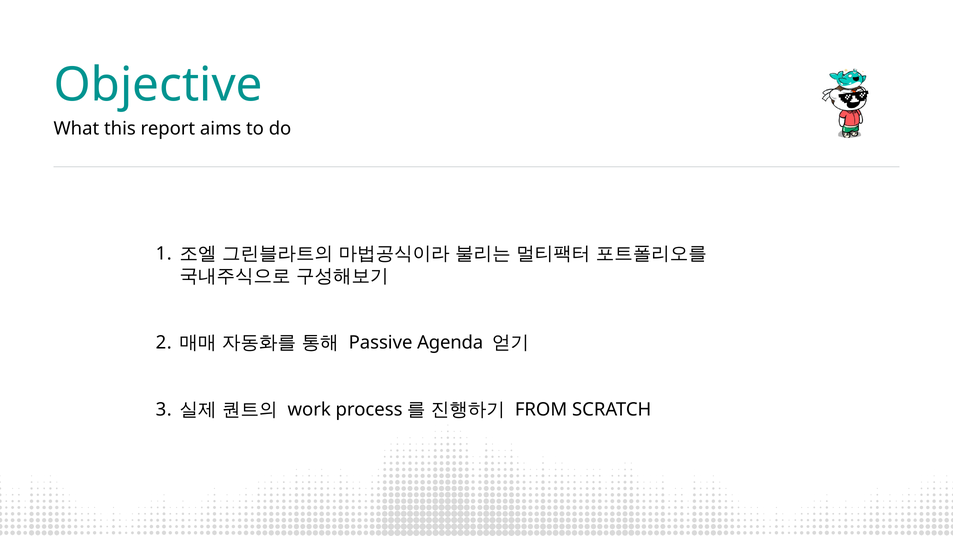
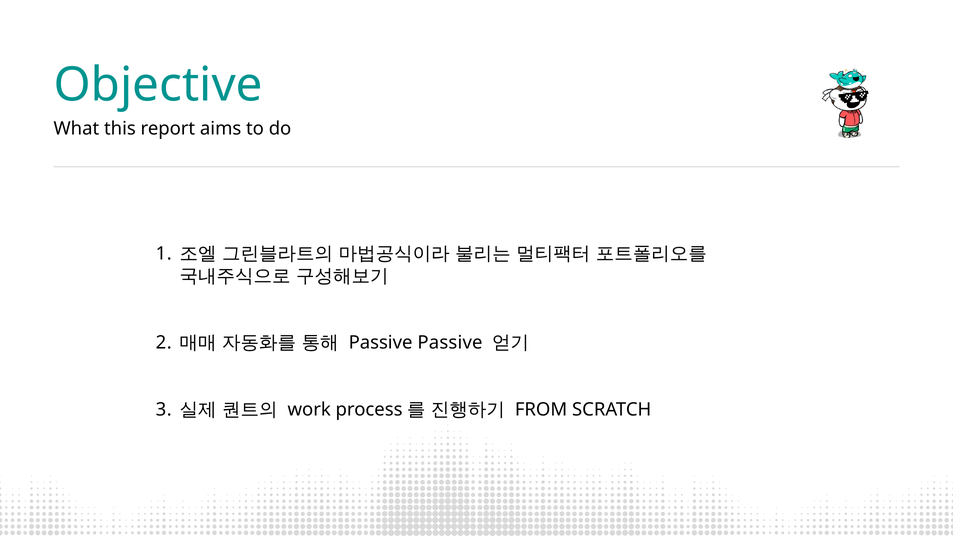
Passive Agenda: Agenda -> Passive
